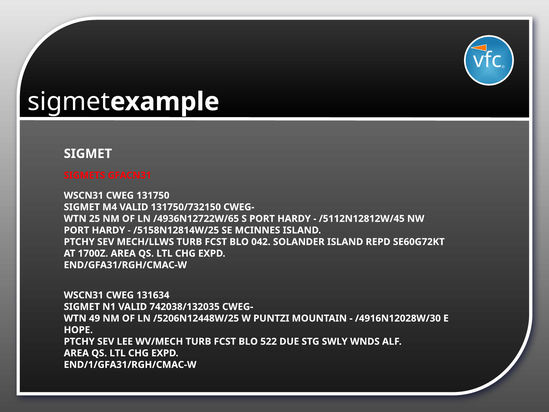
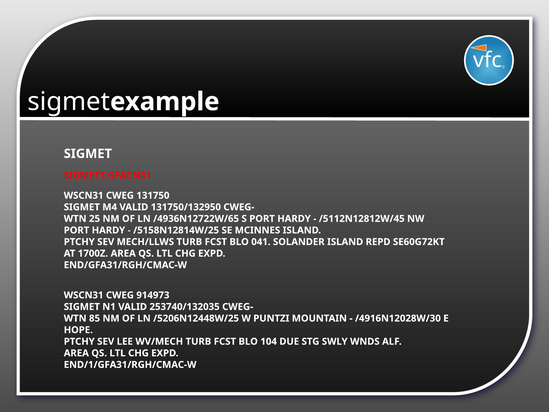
131750/732150: 131750/732150 -> 131750/132950
042: 042 -> 041
131634: 131634 -> 914973
742038/132035: 742038/132035 -> 253740/132035
49: 49 -> 85
522: 522 -> 104
